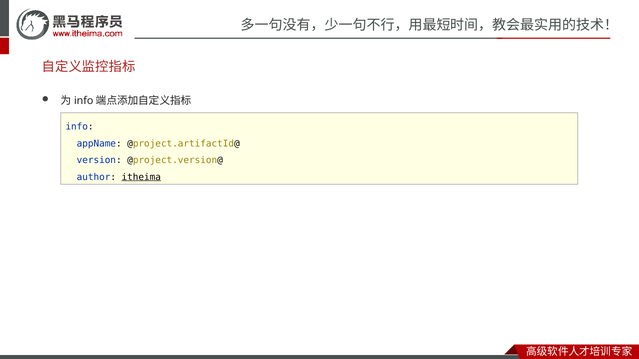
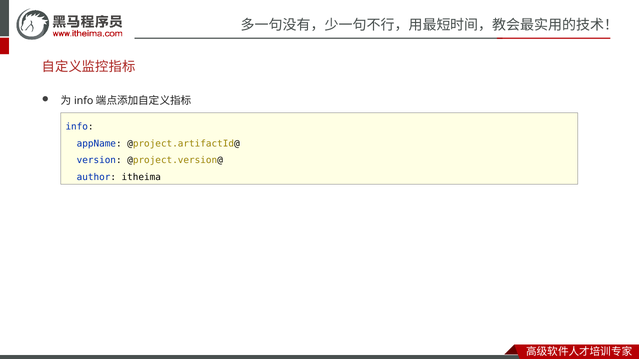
itheima underline: present -> none
